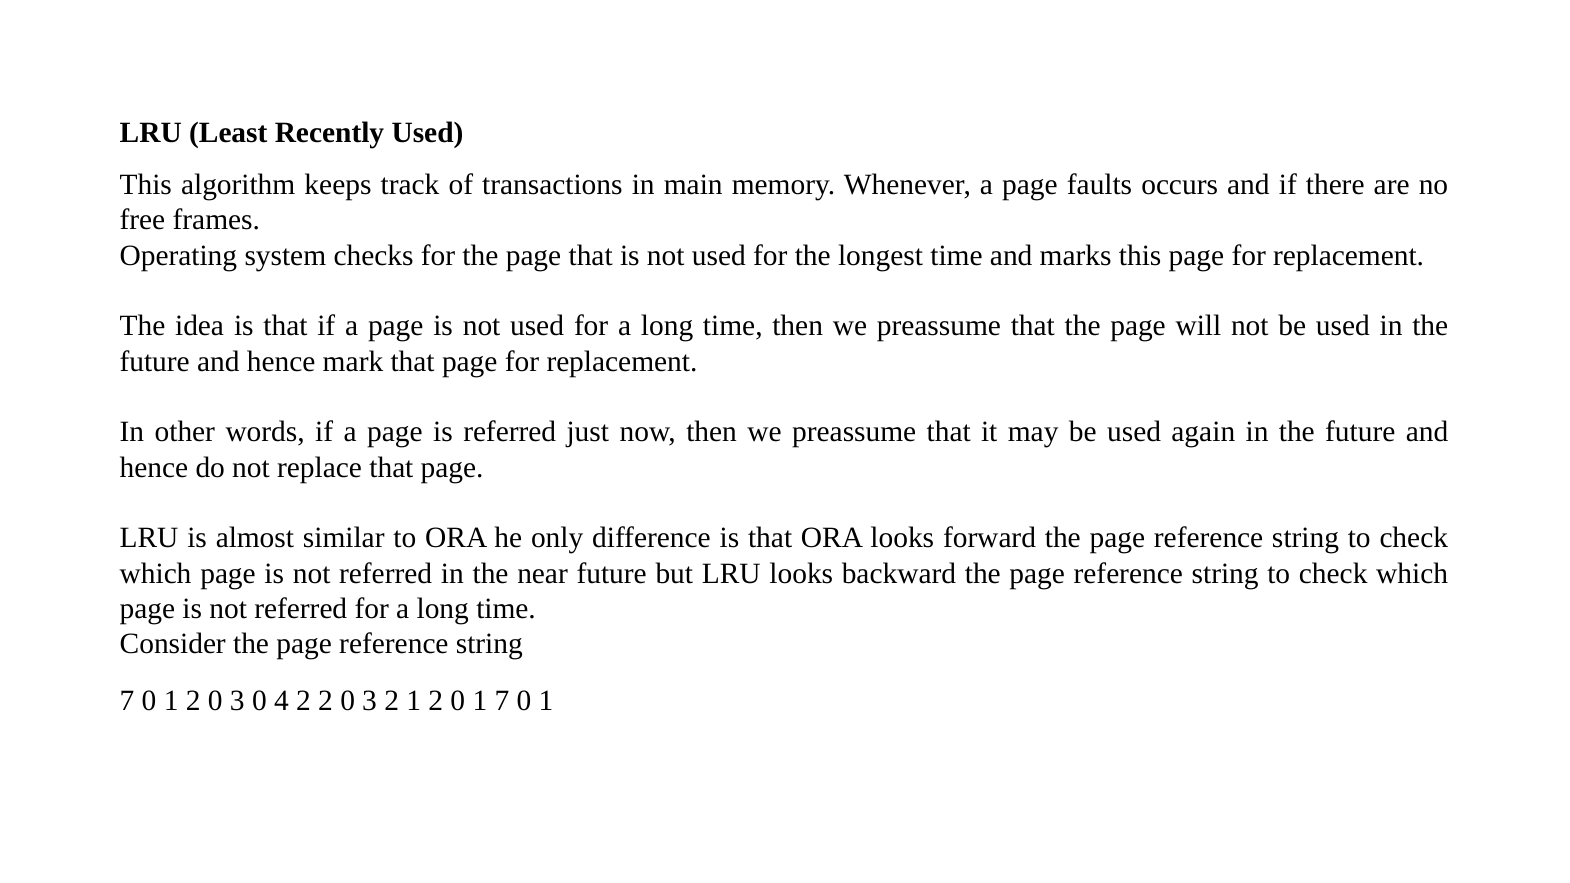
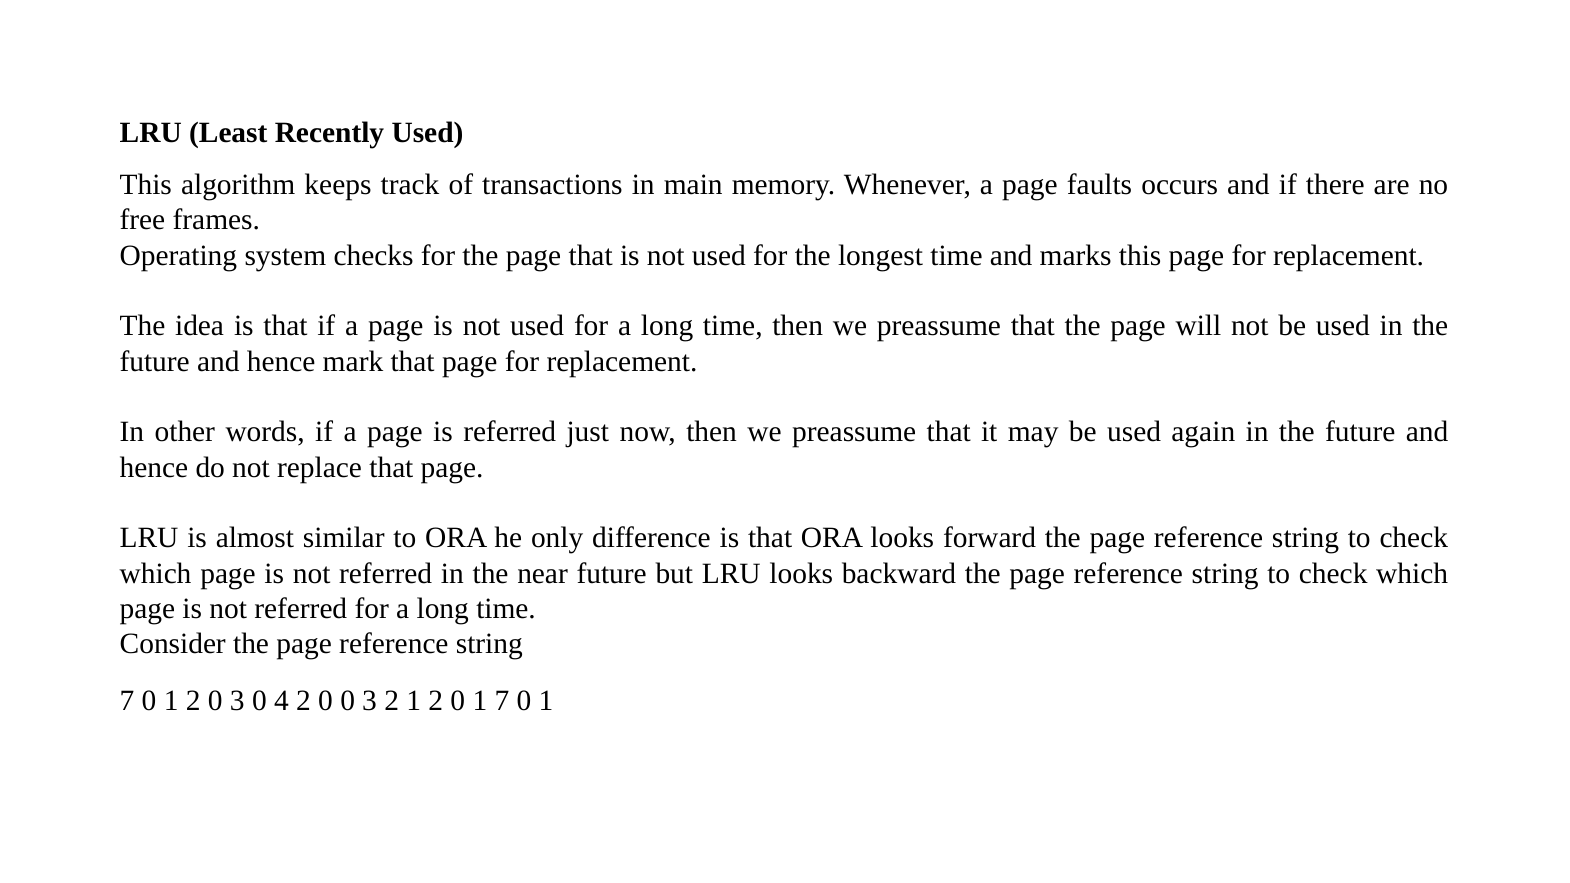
4 2 2: 2 -> 0
